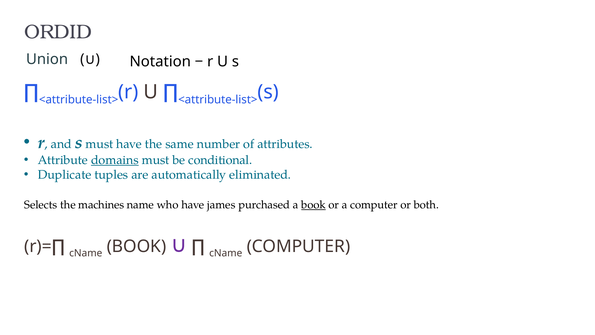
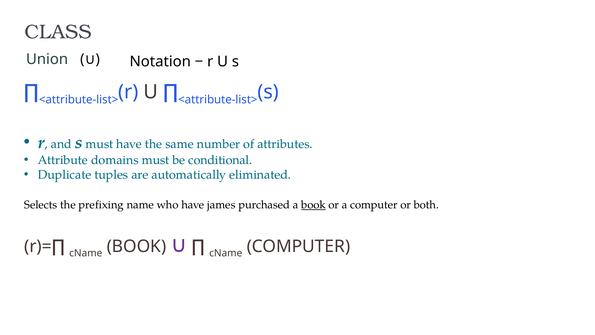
ORDID: ORDID -> CLASS
domains underline: present -> none
machines: machines -> prefixing
